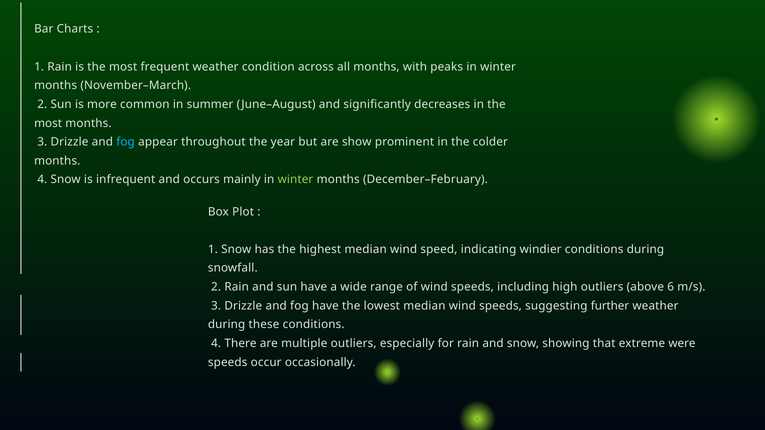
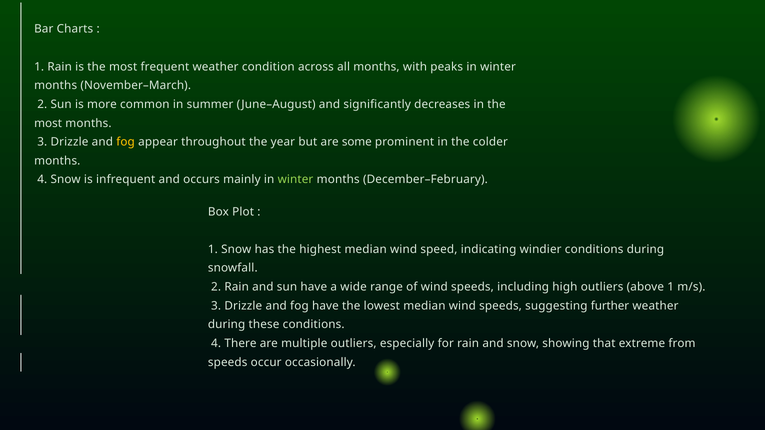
fog at (126, 142) colour: light blue -> yellow
show: show -> some
above 6: 6 -> 1
were: were -> from
